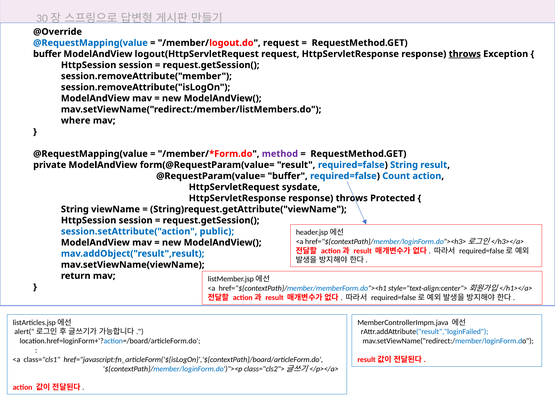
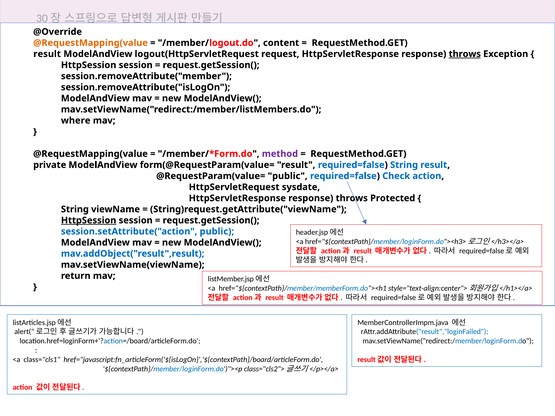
@RequestMapping(value at (90, 43) colour: blue -> orange
/member/logout.do request: request -> content
buffer at (47, 54): buffer -> result
@RequestParam(value= buffer: buffer -> public
Count: Count -> Check
HttpSession at (89, 220) underline: none -> present
